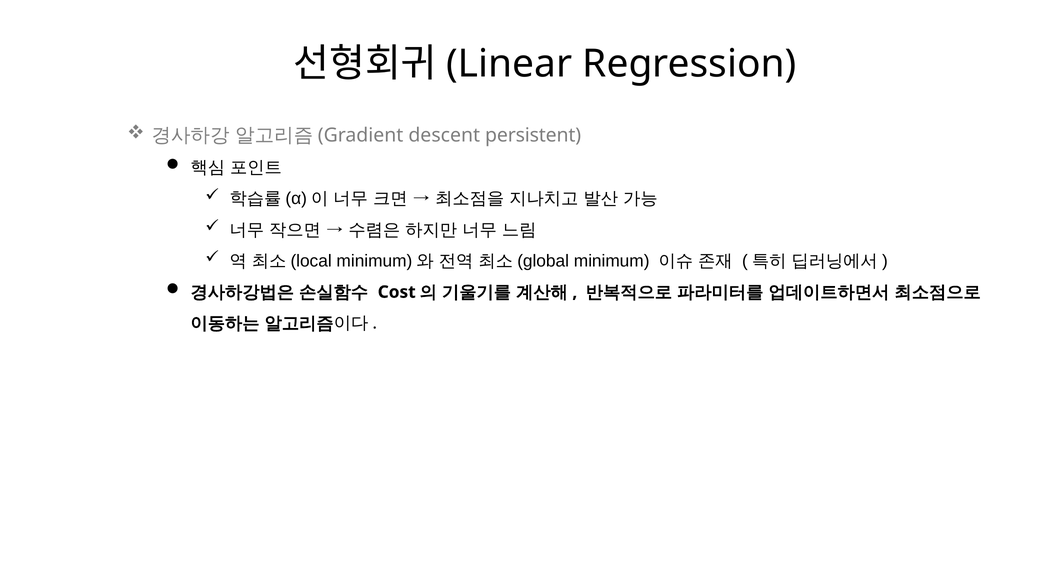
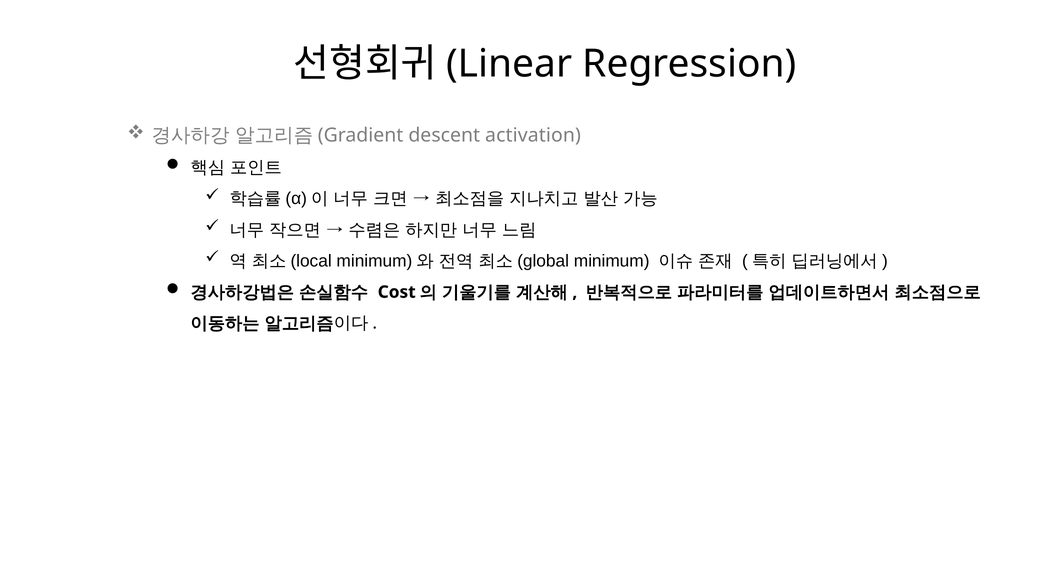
persistent: persistent -> activation
